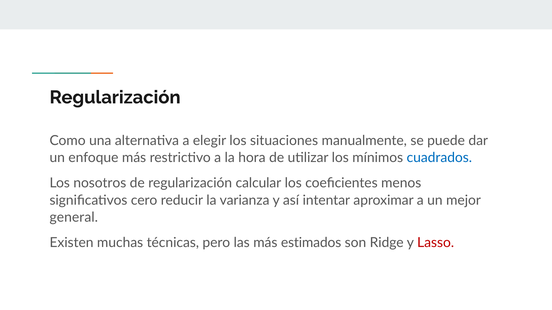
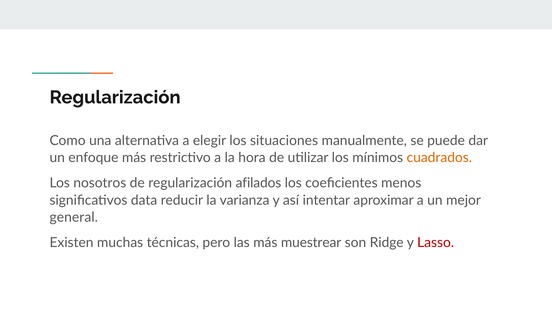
cuadrados colour: blue -> orange
calcular: calcular -> afilados
cero: cero -> data
estimados: estimados -> muestrear
